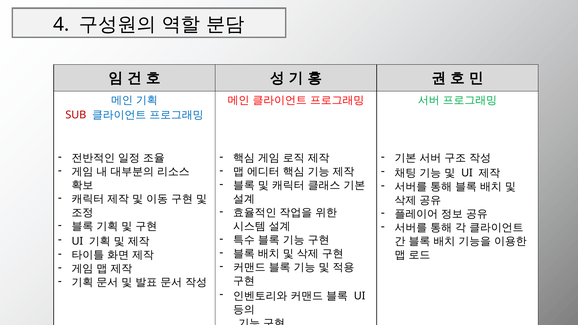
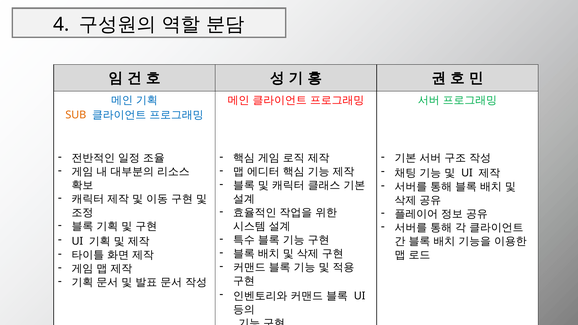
SUB colour: red -> orange
